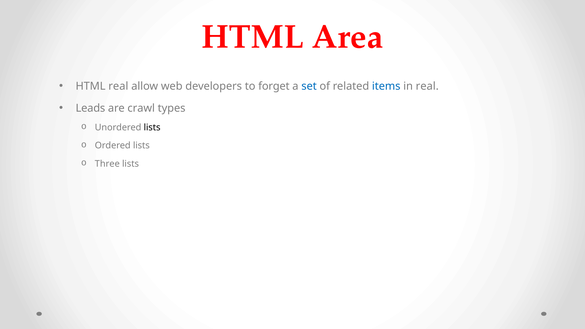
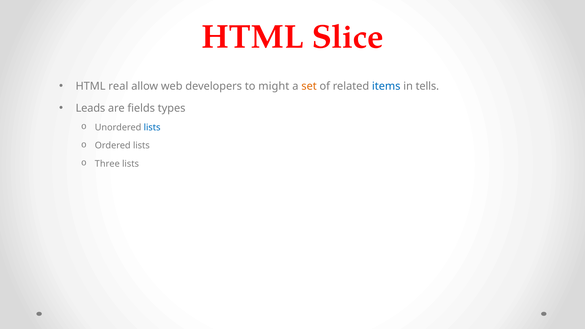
Area: Area -> Slice
forget: forget -> might
set colour: blue -> orange
in real: real -> tells
crawl: crawl -> fields
lists at (152, 127) colour: black -> blue
